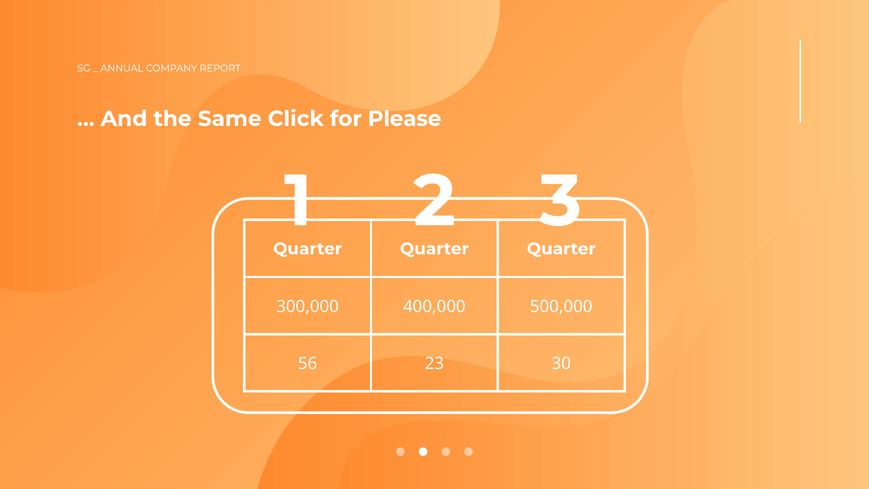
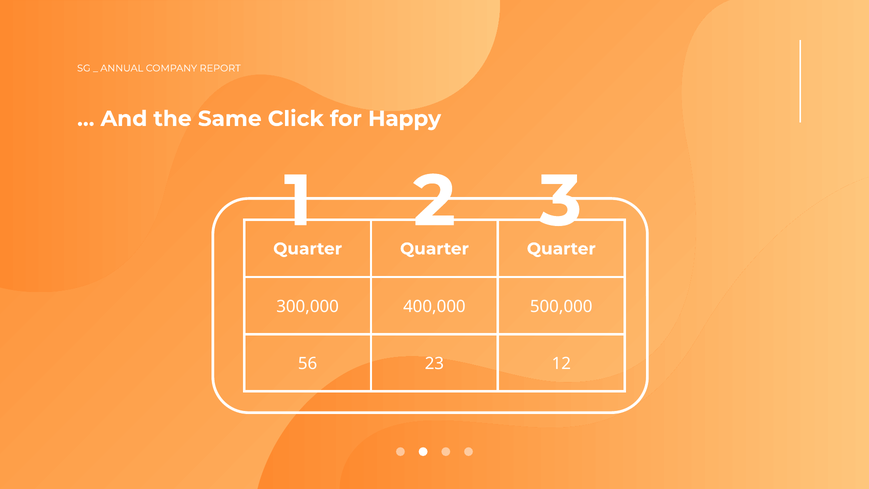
Please: Please -> Happy
30: 30 -> 12
